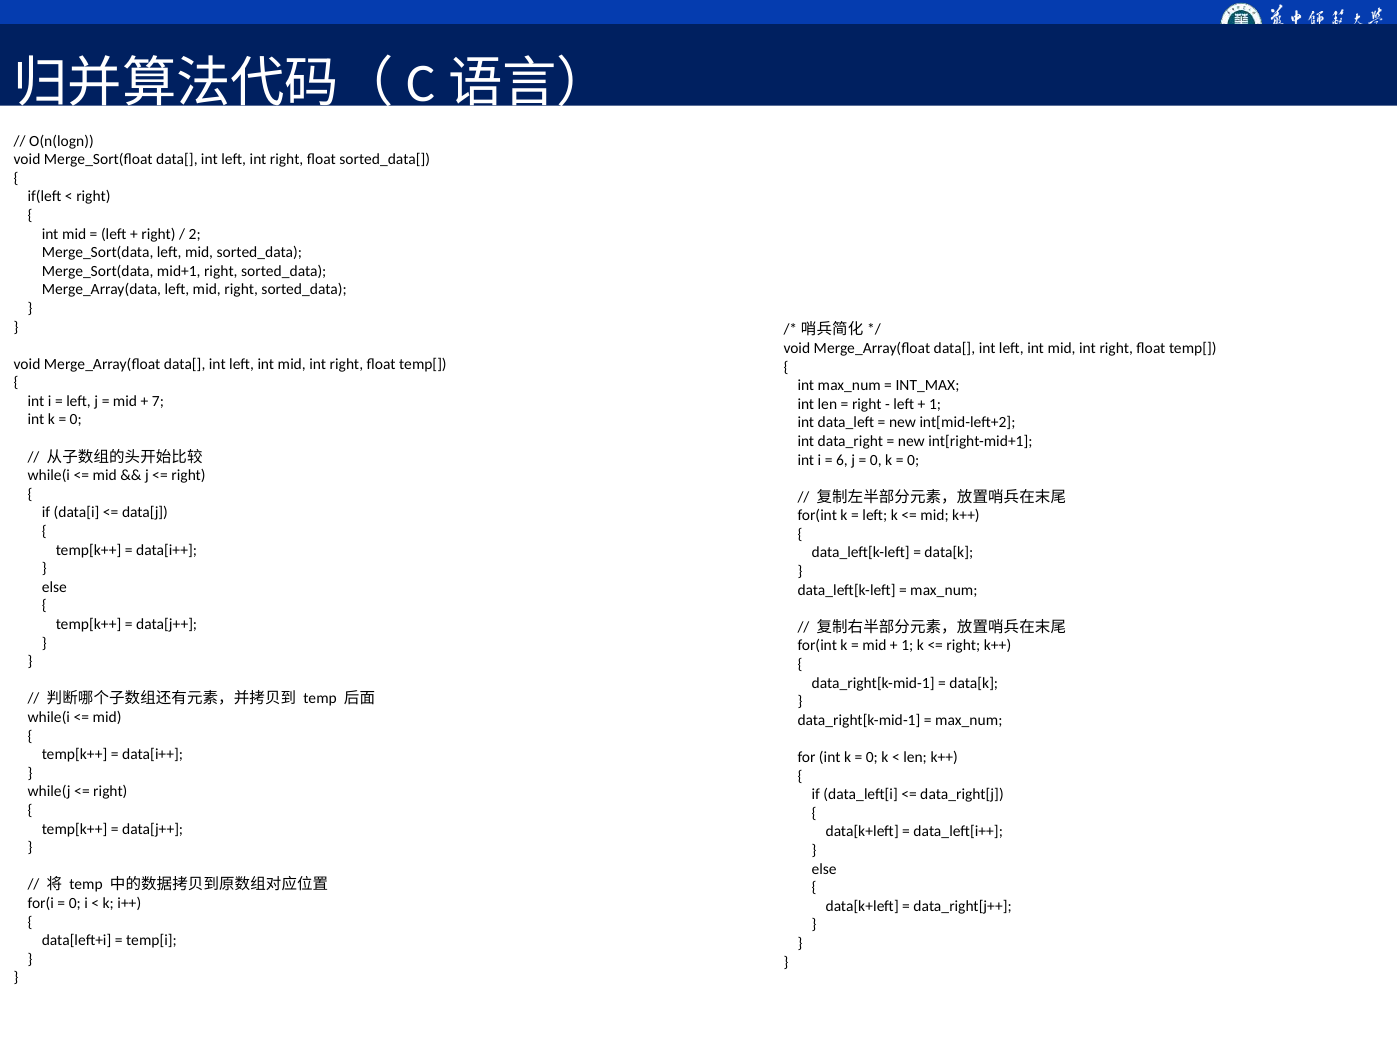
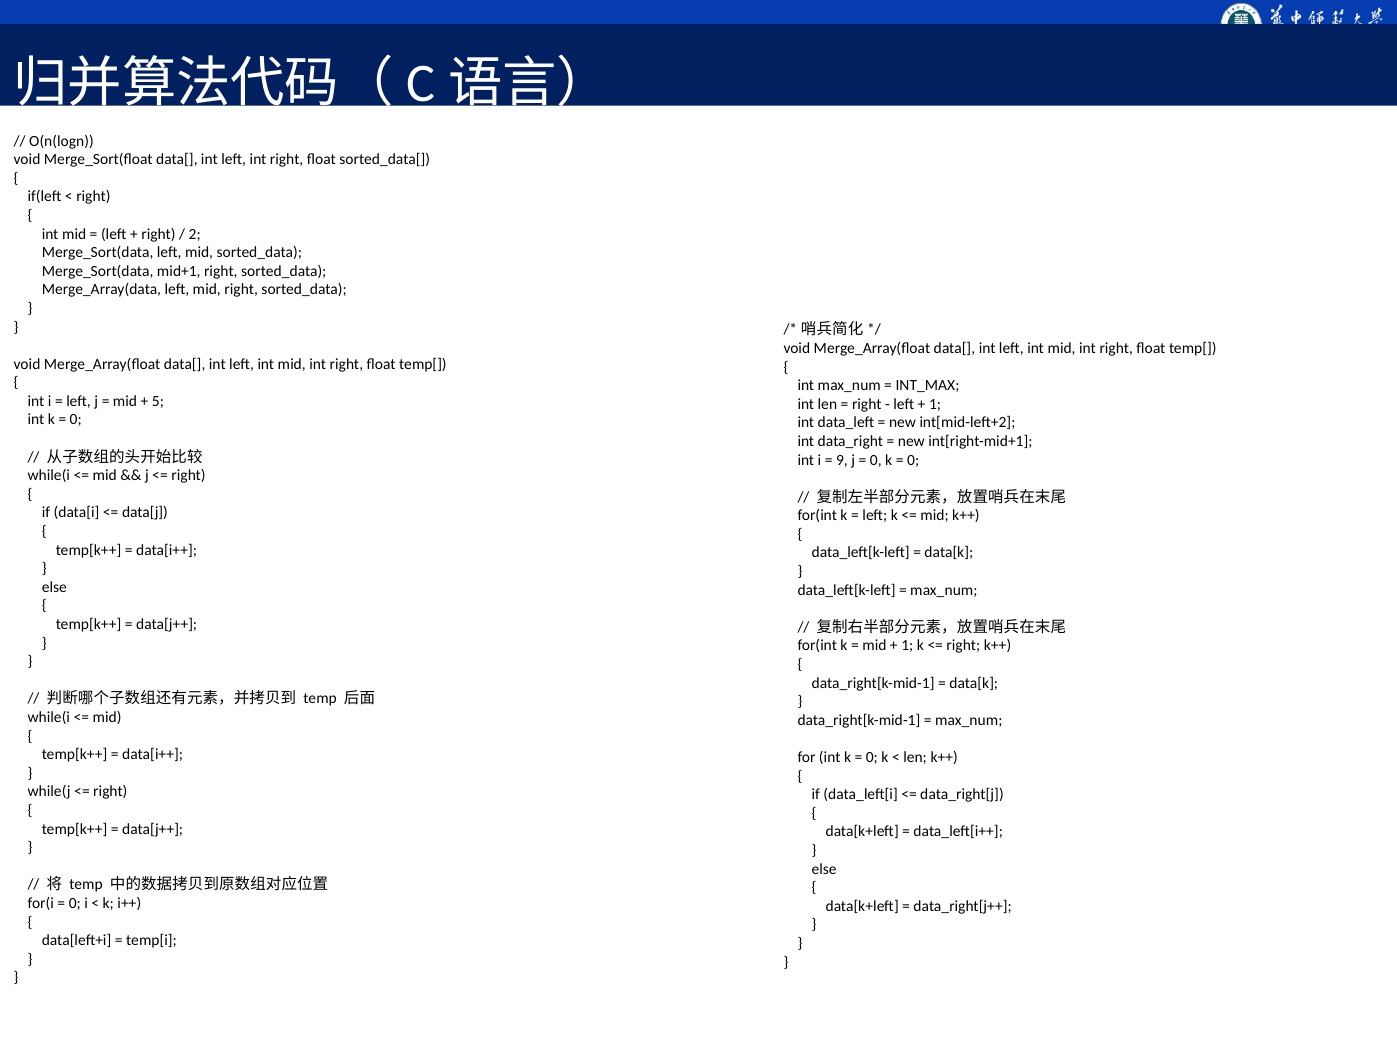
7: 7 -> 5
6: 6 -> 9
